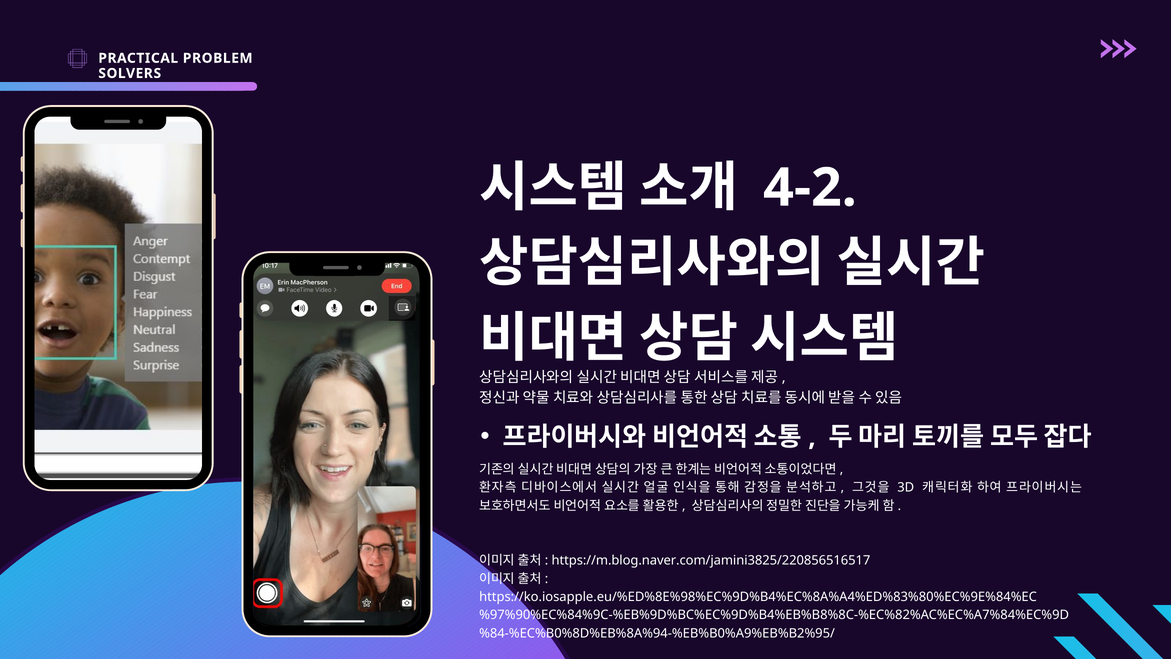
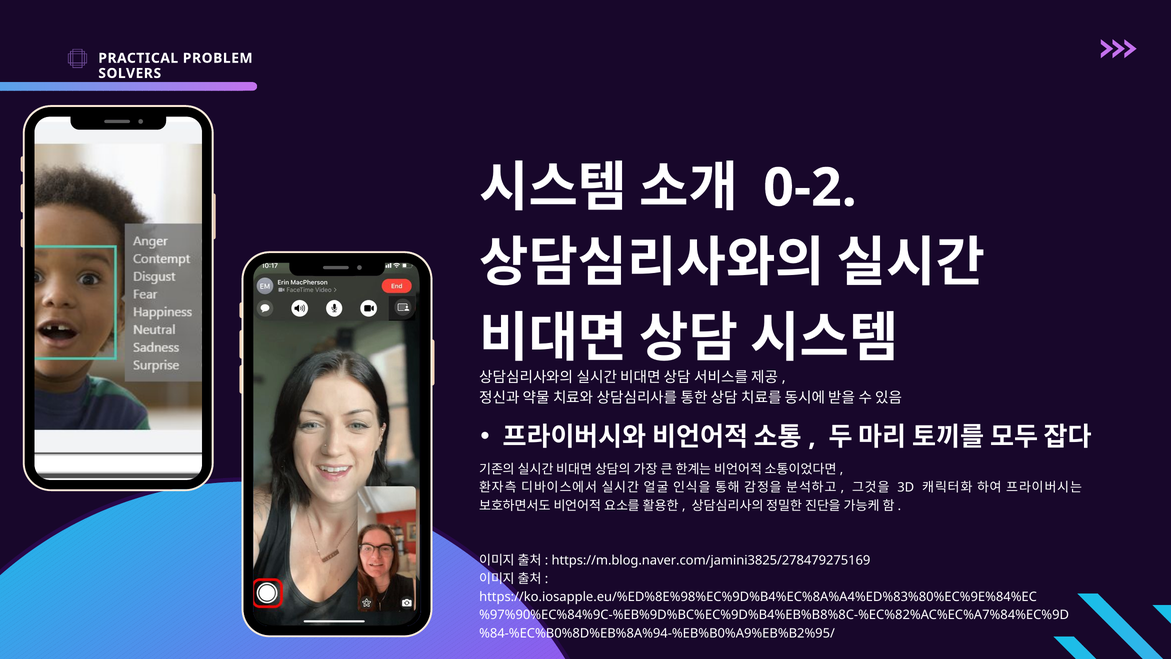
4-2: 4-2 -> 0-2
https://m.blog.naver.com/jamini3825/220856516517: https://m.blog.naver.com/jamini3825/220856516517 -> https://m.blog.naver.com/jamini3825/278479275169
